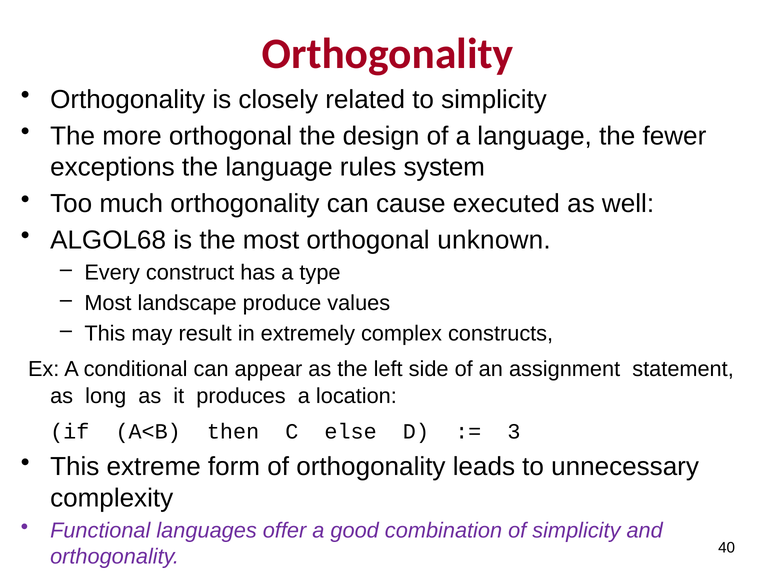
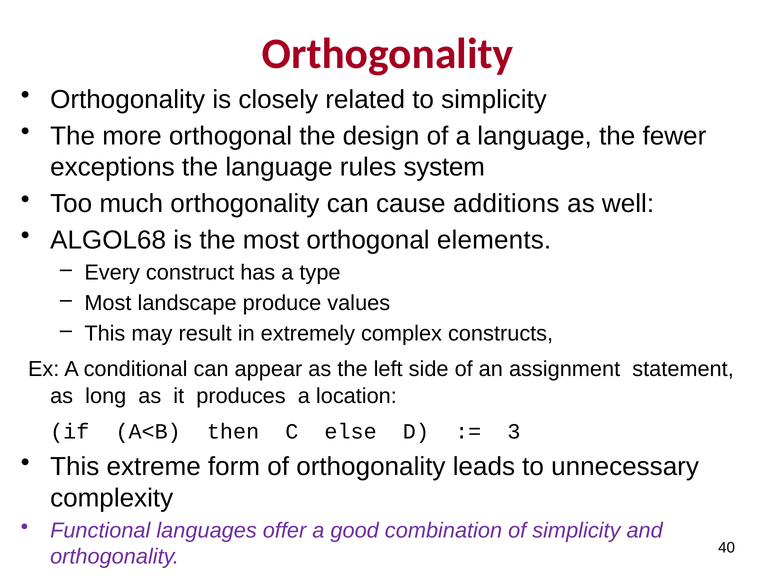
executed: executed -> additions
unknown: unknown -> elements
